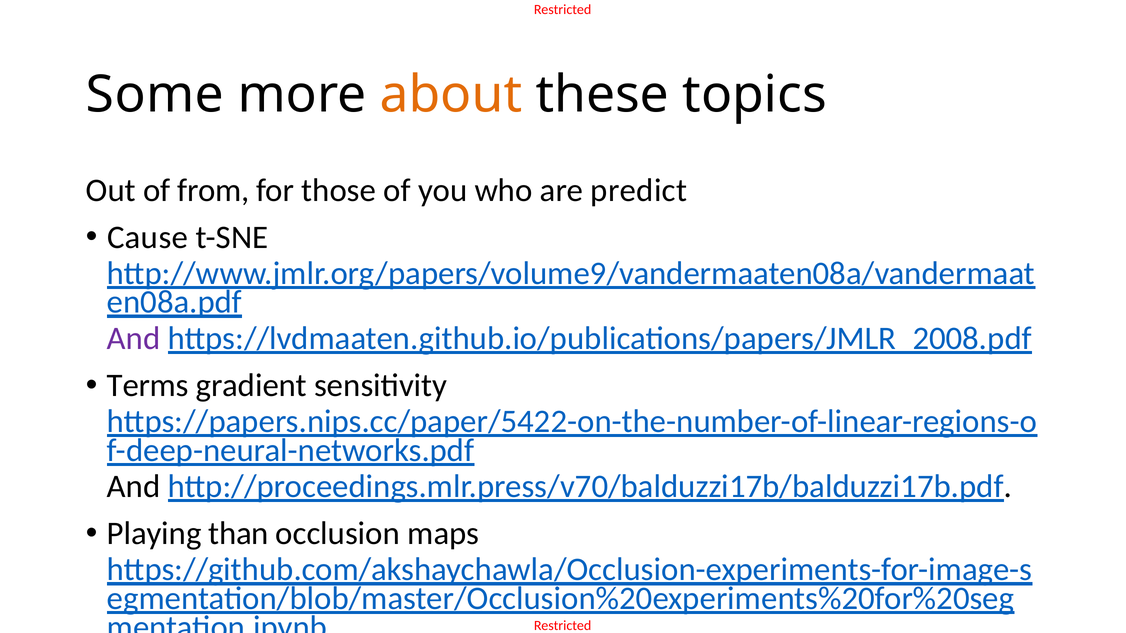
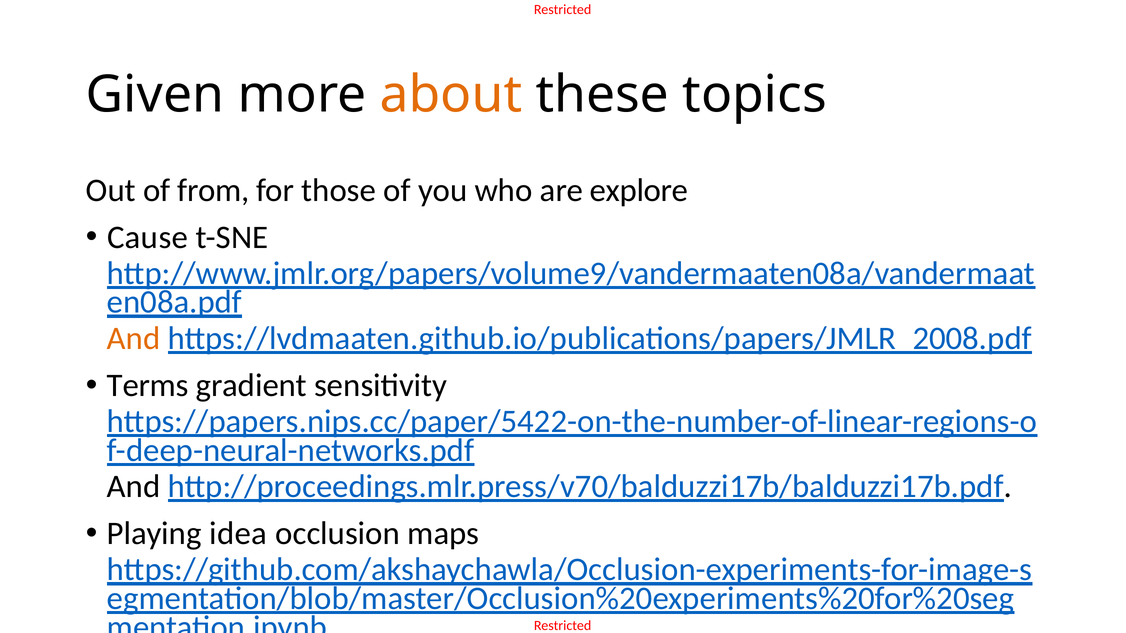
Some: Some -> Given
predict: predict -> explore
And at (134, 338) colour: purple -> orange
than: than -> idea
